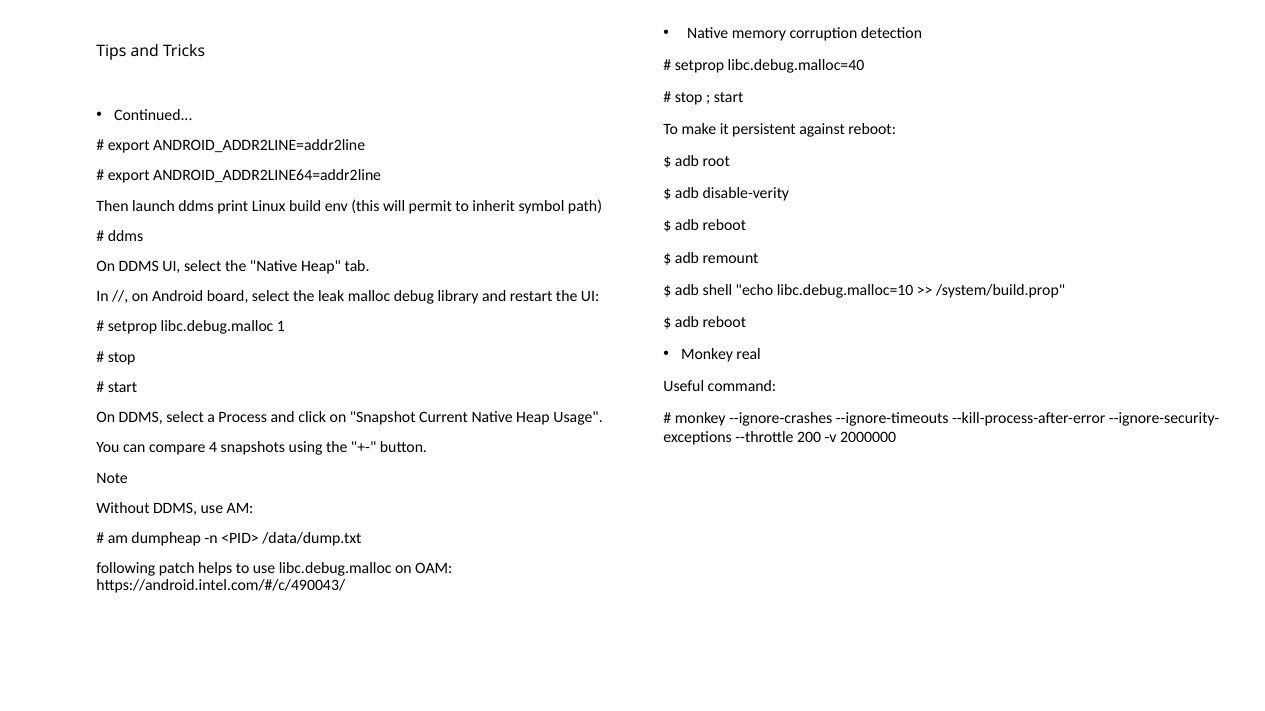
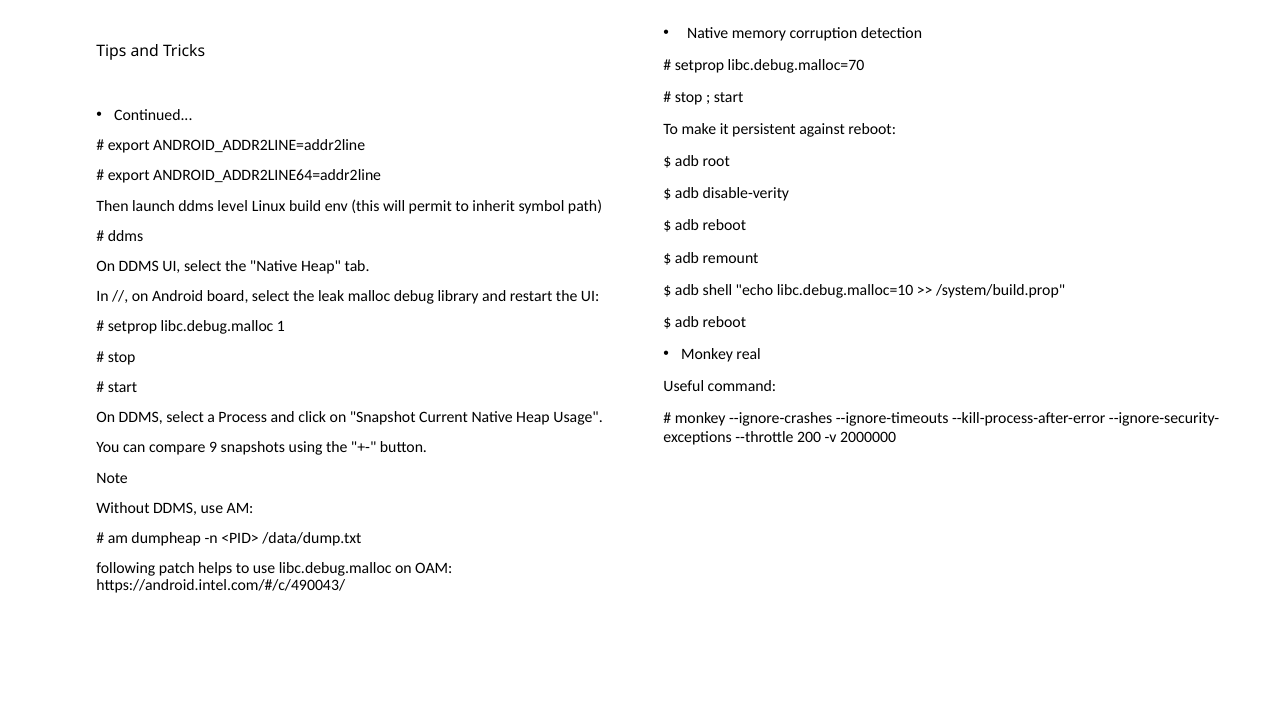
libc.debug.malloc=40: libc.debug.malloc=40 -> libc.debug.malloc=70
print: print -> level
4: 4 -> 9
